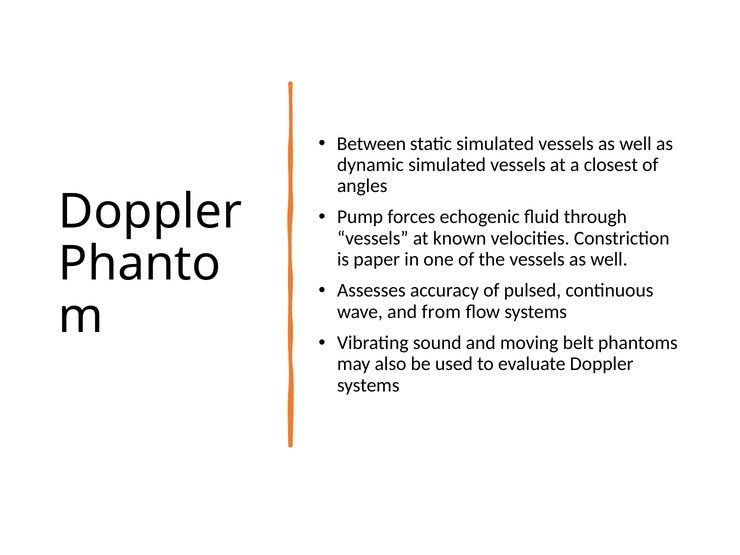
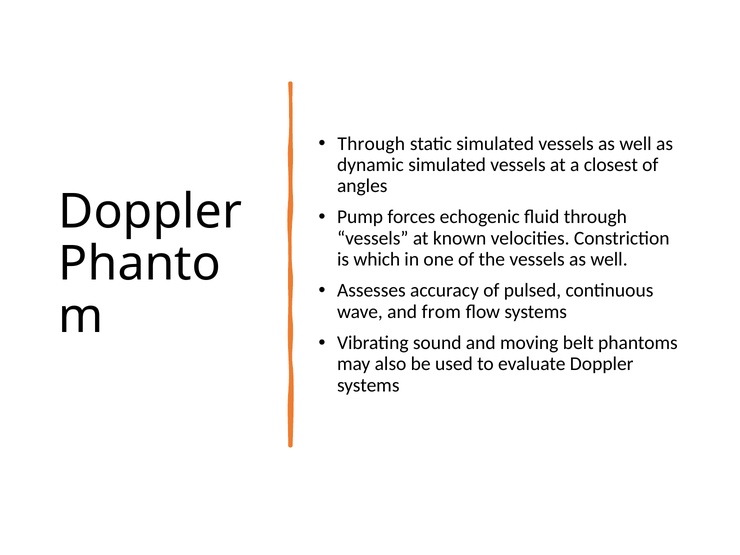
Between at (371, 144): Between -> Through
paper: paper -> which
